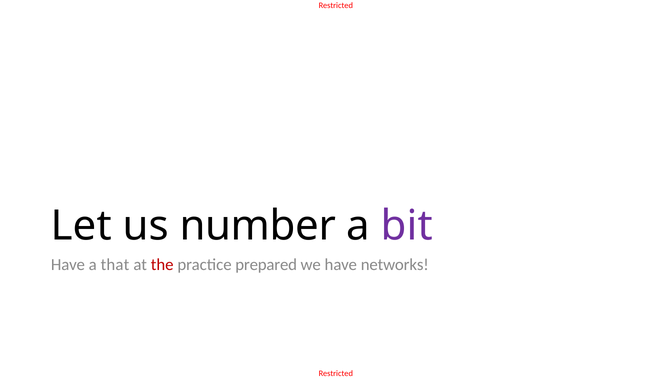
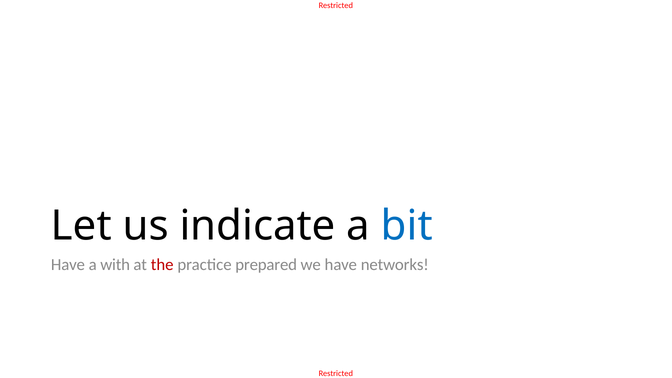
number: number -> indicate
bit colour: purple -> blue
that: that -> with
